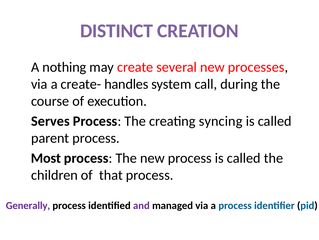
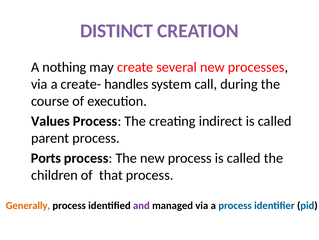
Serves: Serves -> Values
syncing: syncing -> indirect
Most: Most -> Ports
Generally colour: purple -> orange
